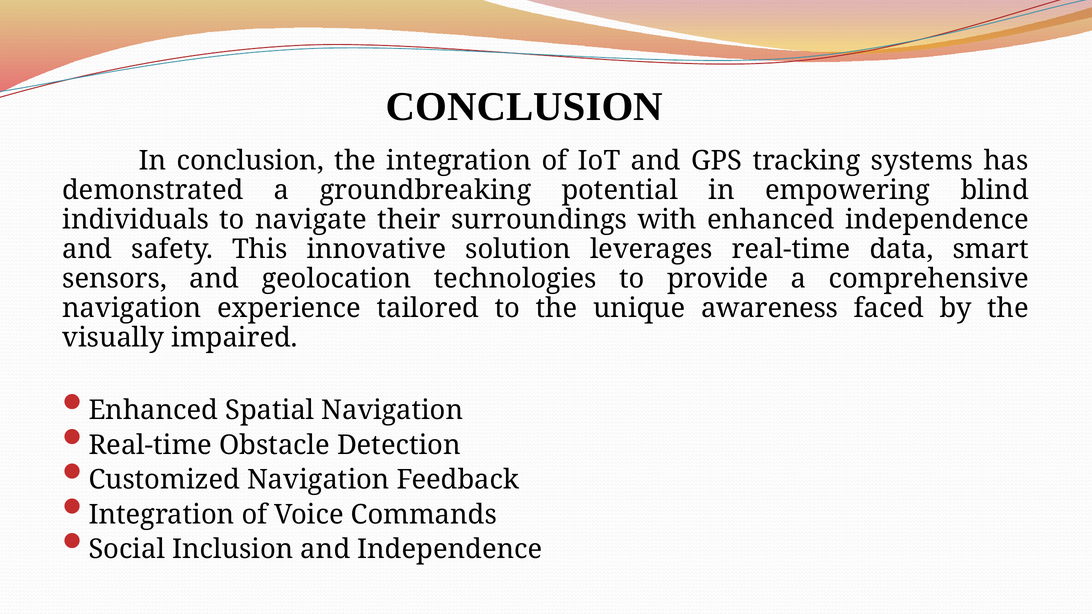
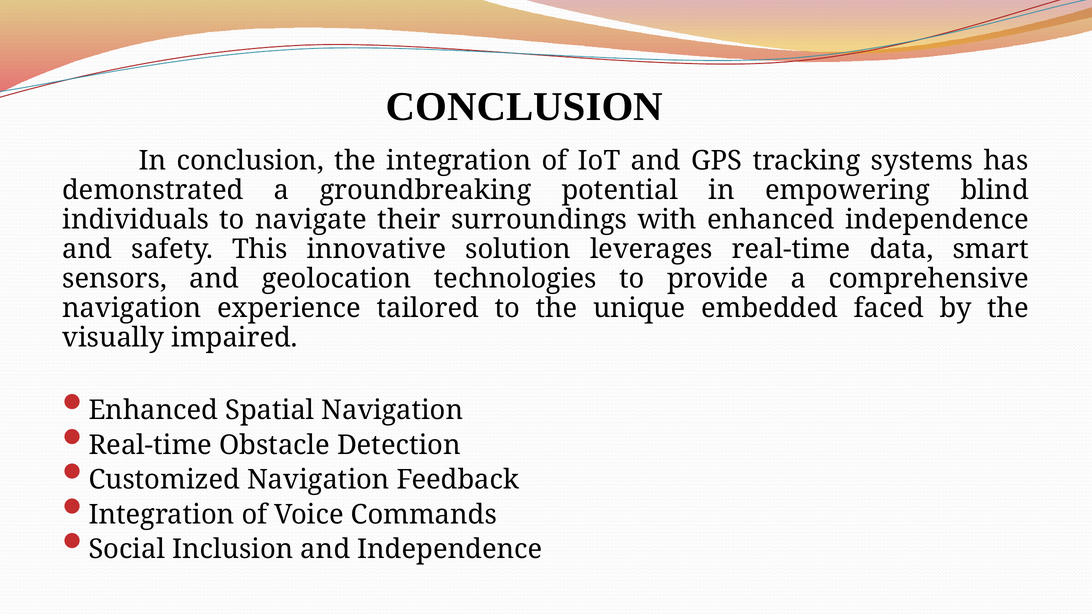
awareness: awareness -> embedded
